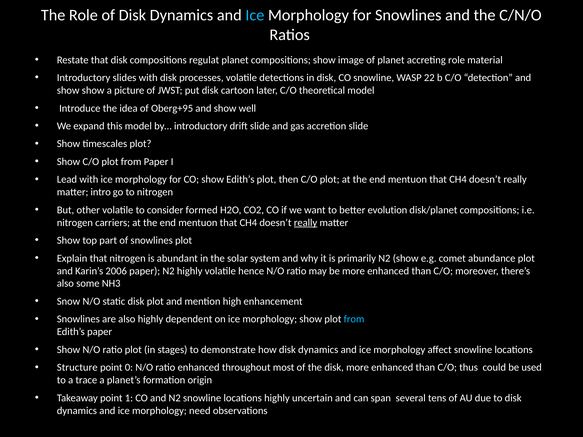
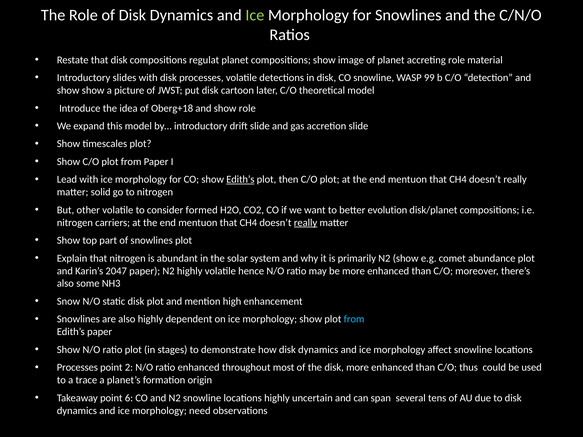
Ice at (255, 15) colour: light blue -> light green
22: 22 -> 99
Oberg+95: Oberg+95 -> Oberg+18
show well: well -> role
Edith’s at (240, 180) underline: none -> present
intro: intro -> solid
2006: 2006 -> 2047
Structure at (77, 368): Structure -> Processes
0: 0 -> 2
1: 1 -> 6
